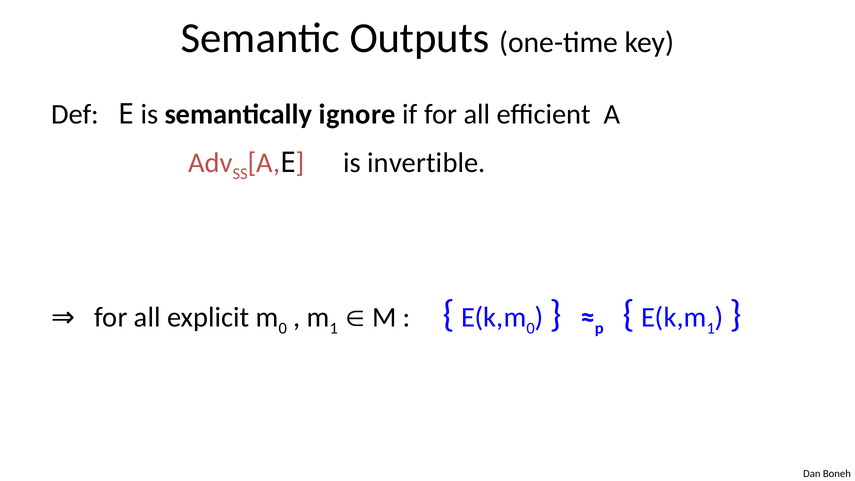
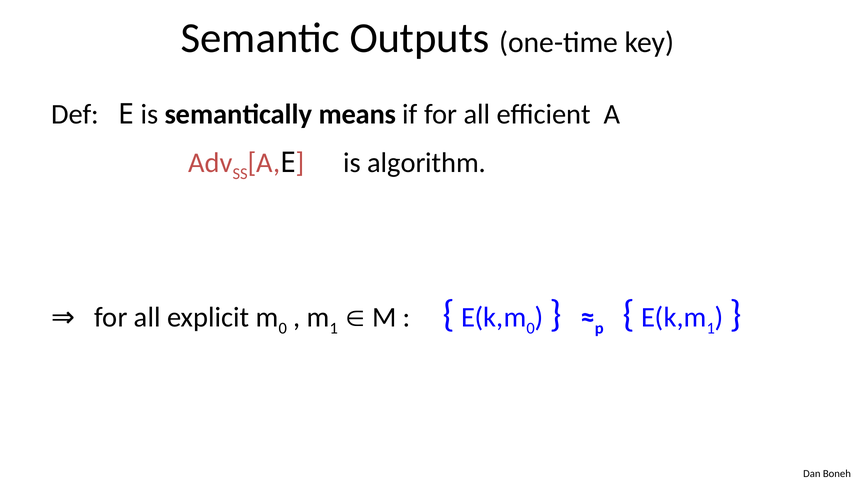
ignore: ignore -> means
invertible: invertible -> algorithm
